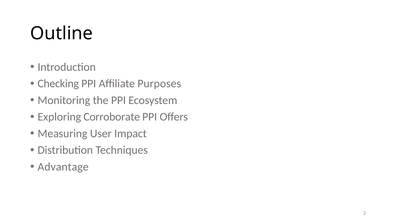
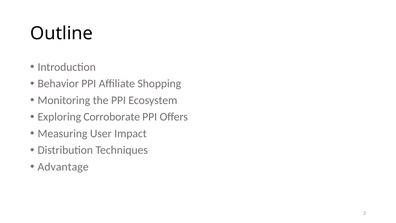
Checking: Checking -> Behavior
Purposes: Purposes -> Shopping
